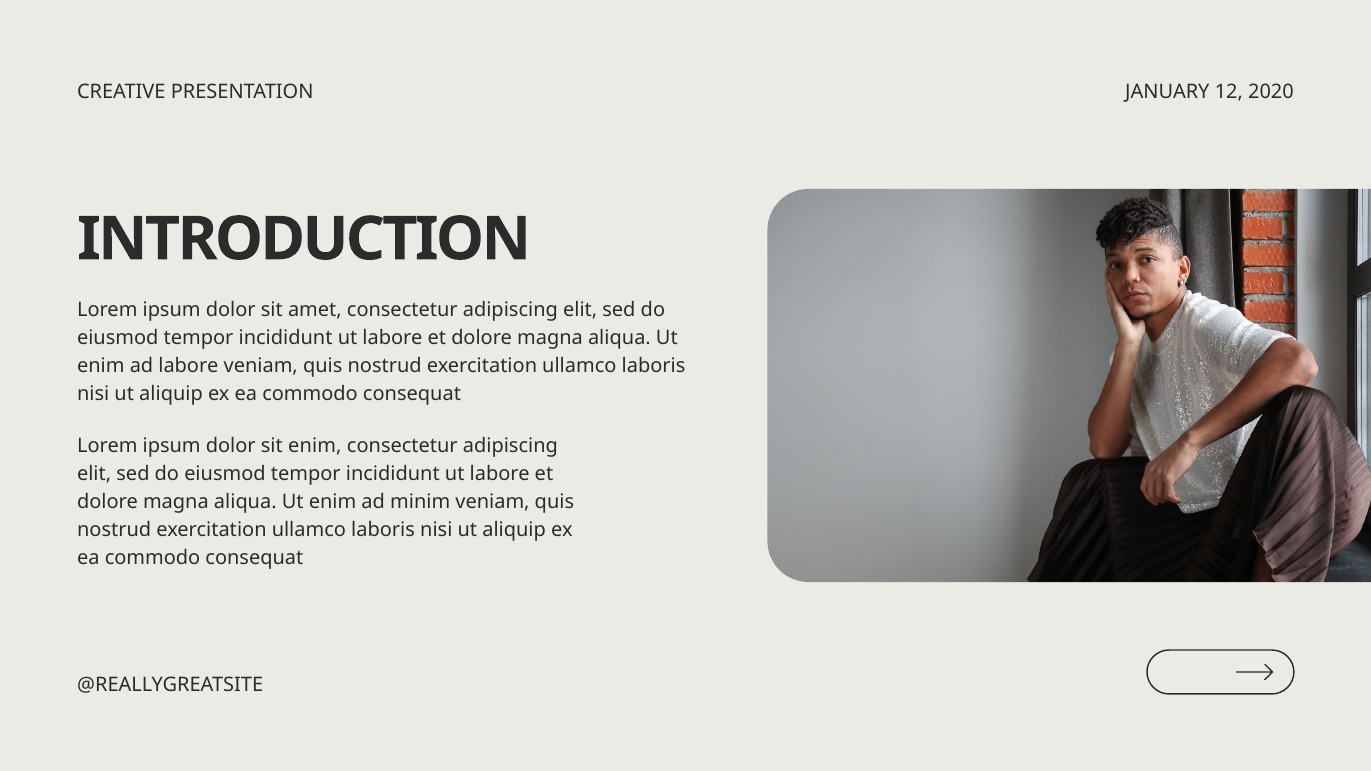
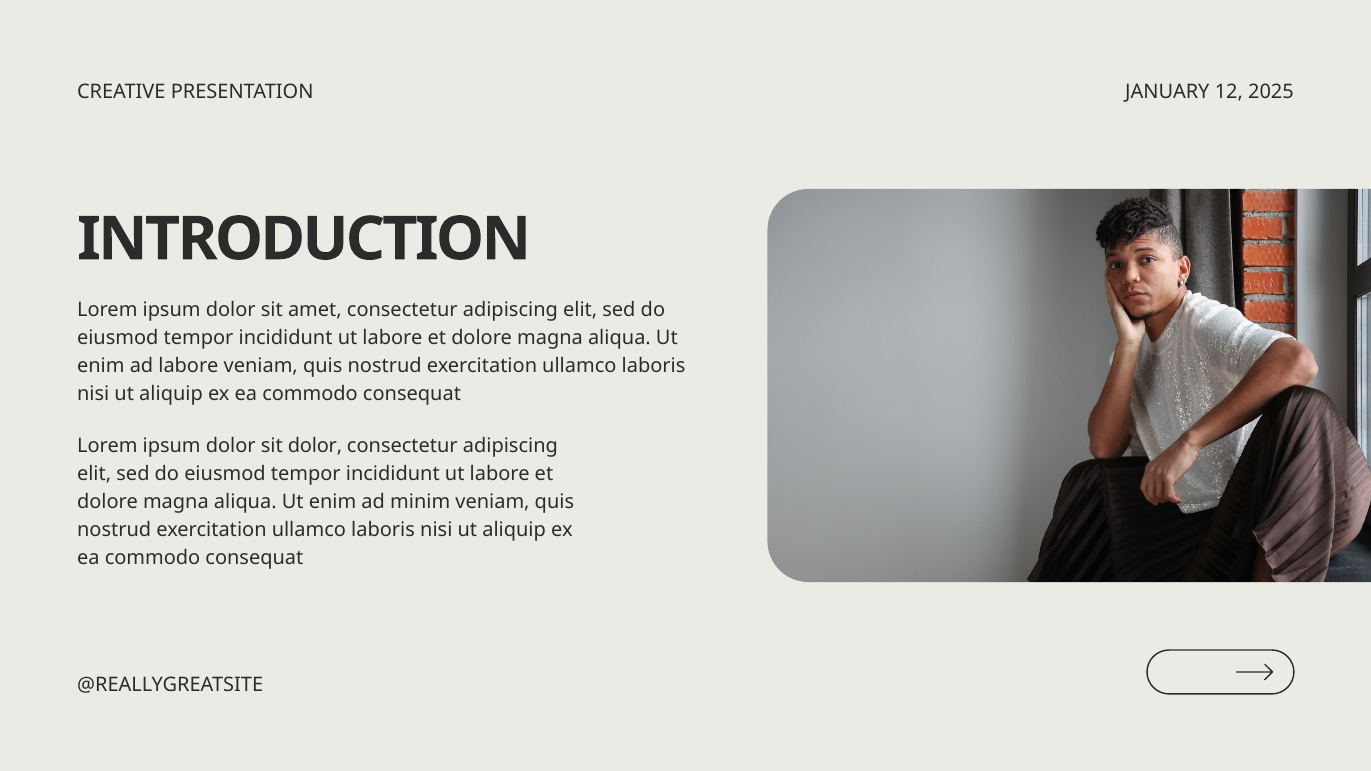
2020: 2020 -> 2025
sit enim: enim -> dolor
